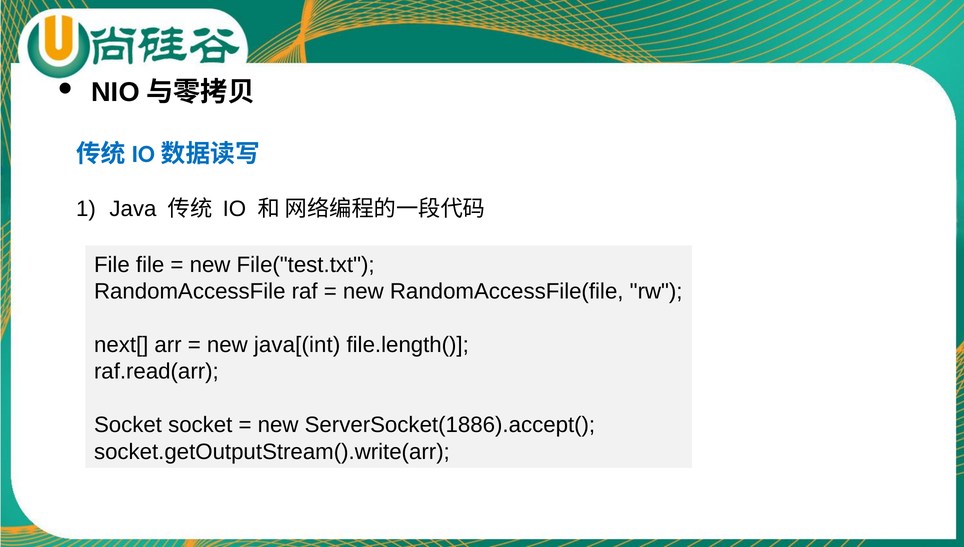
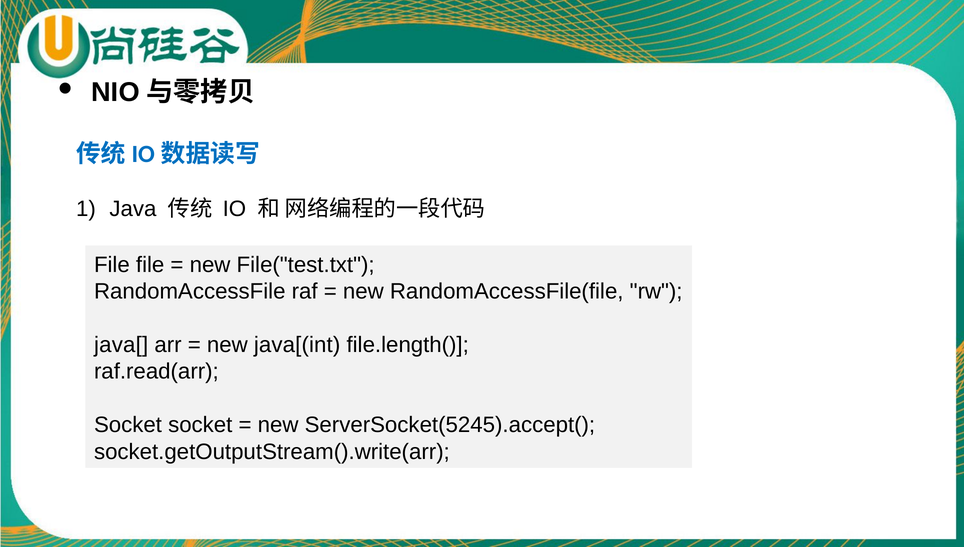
next[: next[ -> java[
ServerSocket(1886).accept(: ServerSocket(1886).accept( -> ServerSocket(5245).accept(
